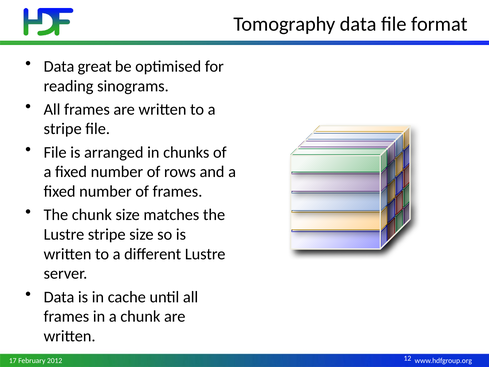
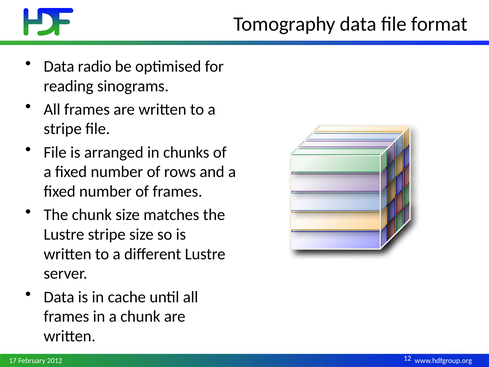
great: great -> radio
